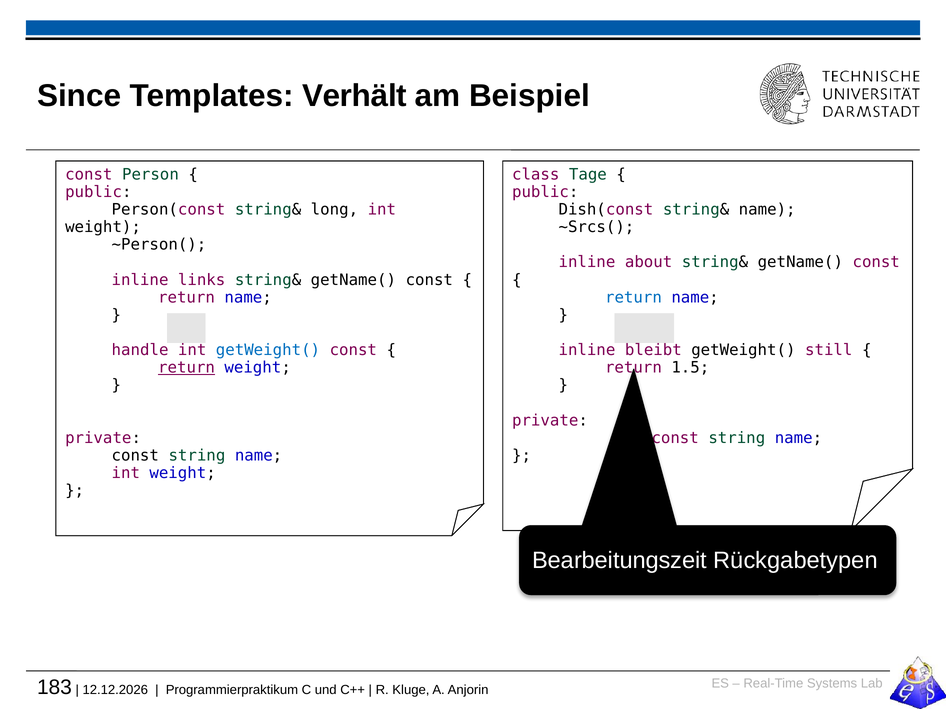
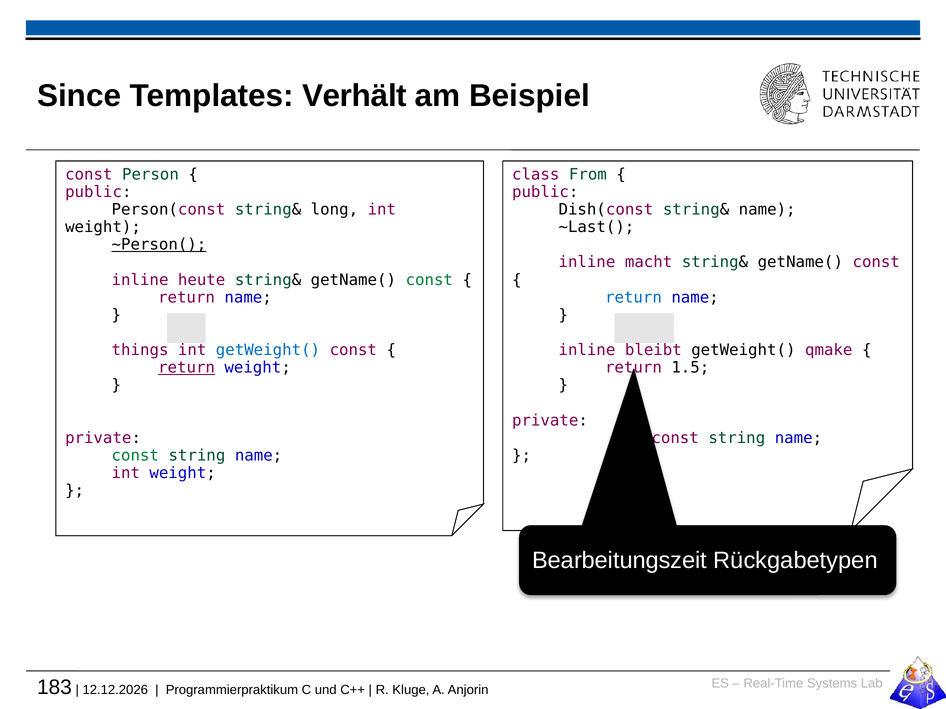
Tage: Tage -> From
~Srcs(: ~Srcs( -> ~Last(
~Person( underline: none -> present
about: about -> macht
links: links -> heute
const at (429, 280) colour: black -> green
handle: handle -> things
still: still -> qmake
const at (135, 456) colour: black -> green
